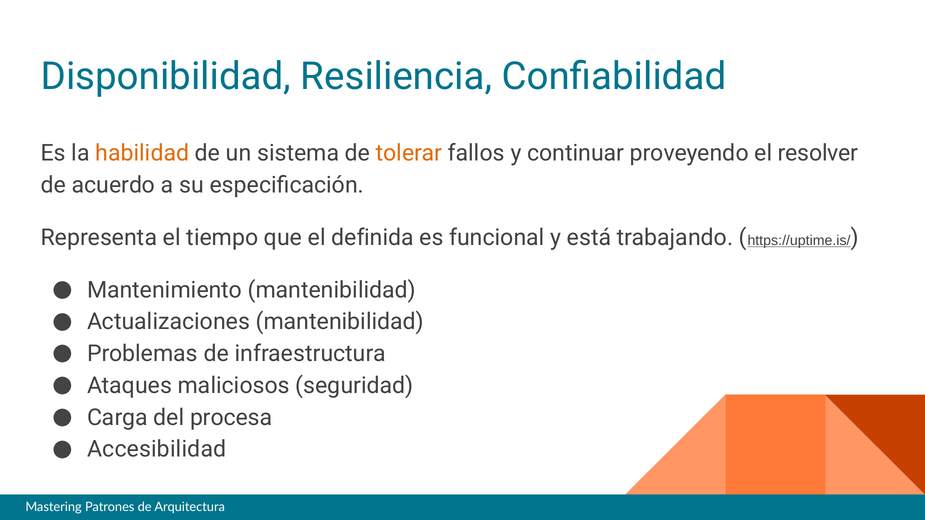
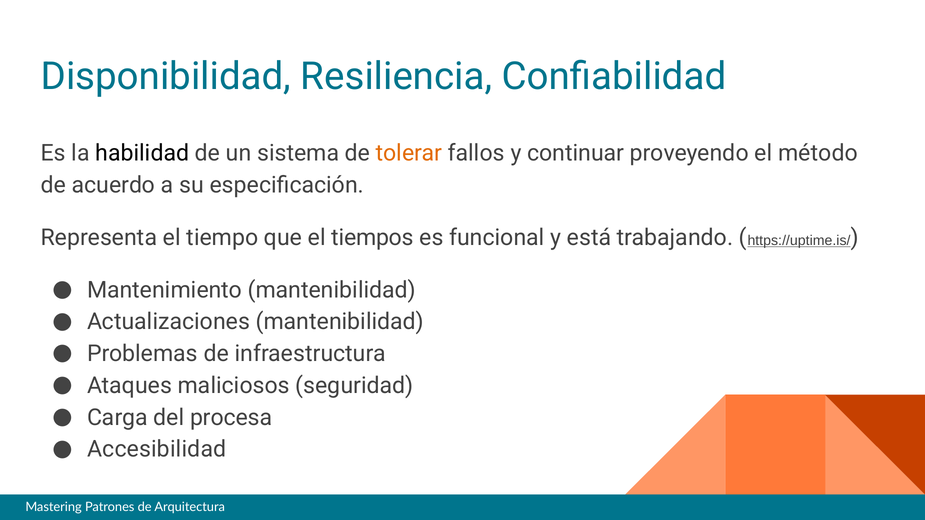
habilidad colour: orange -> black
resolver: resolver -> método
definida: definida -> tiempos
